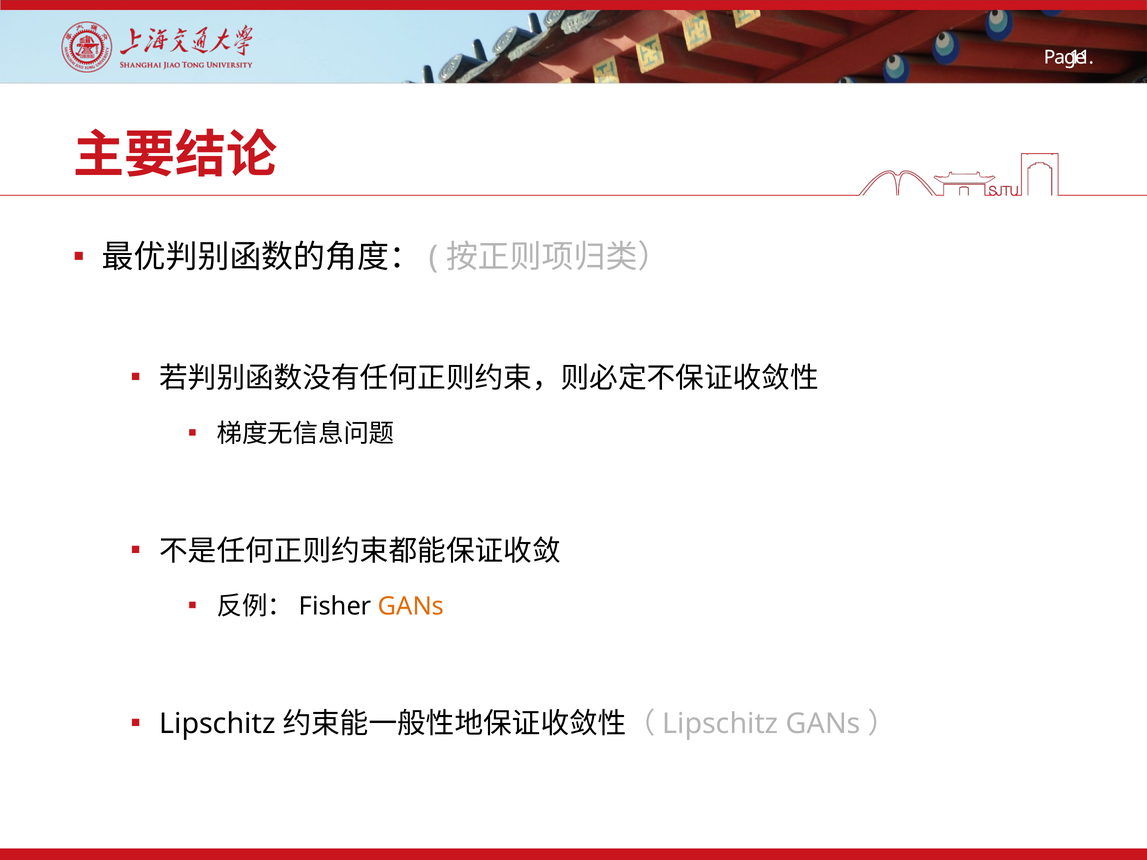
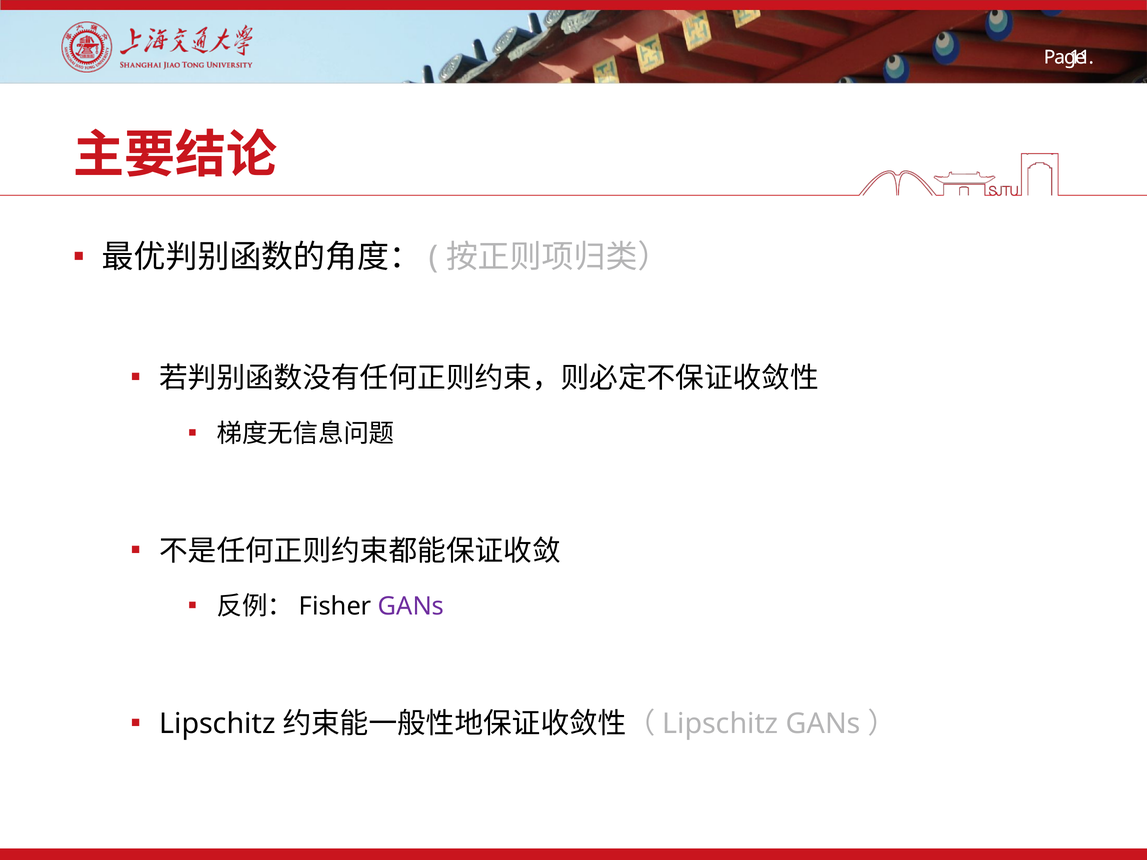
GANs colour: orange -> purple
